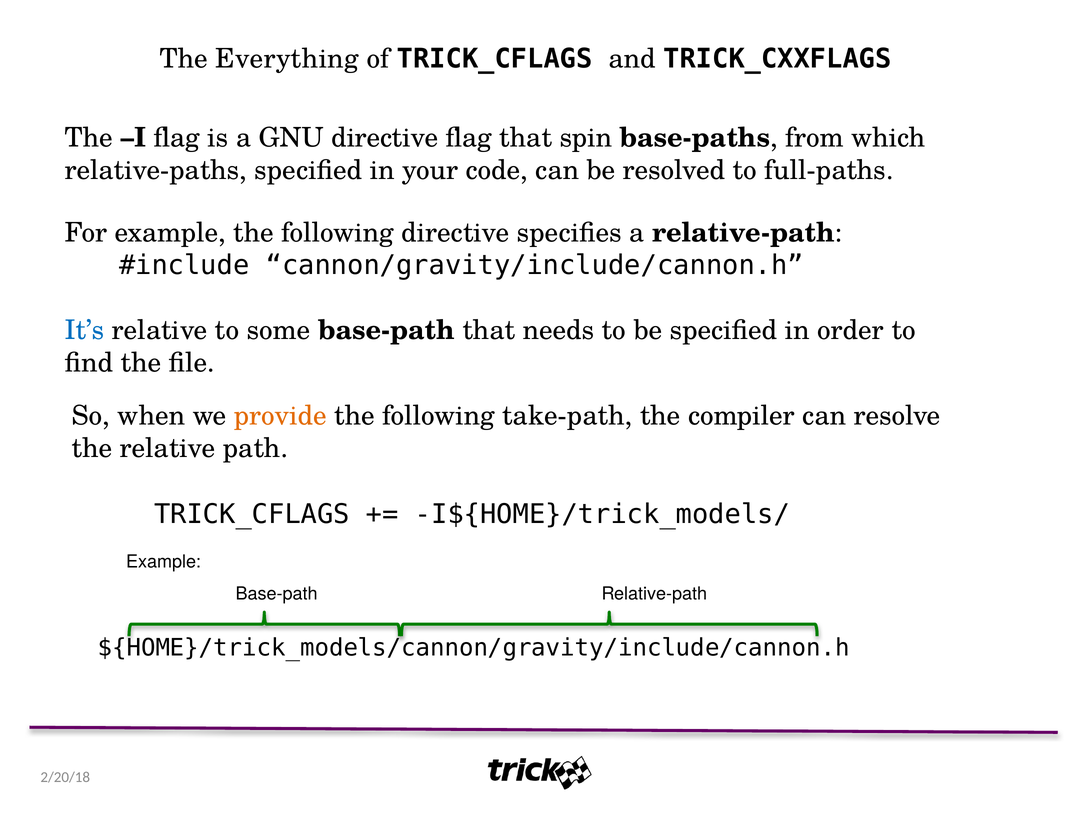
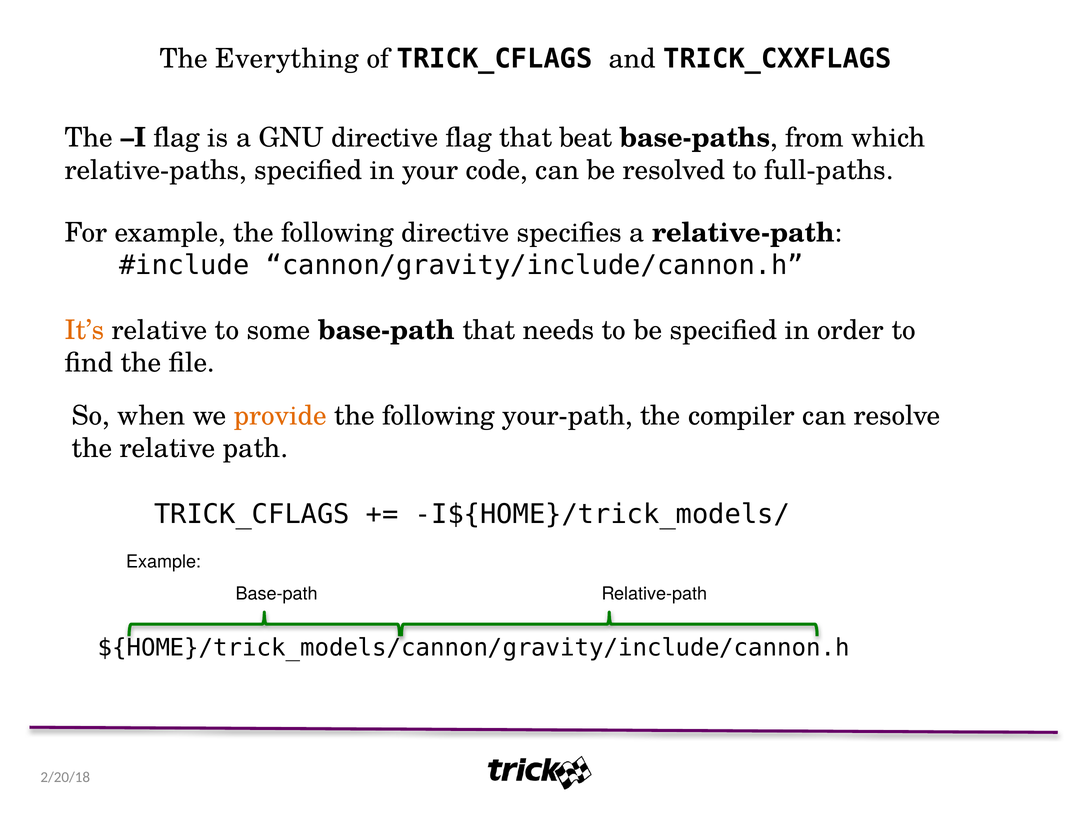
spin: spin -> beat
It’s colour: blue -> orange
take-path: take-path -> your-path
